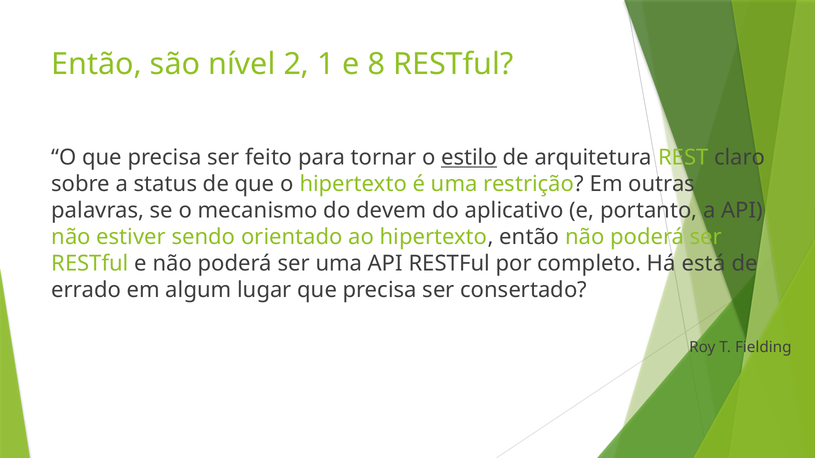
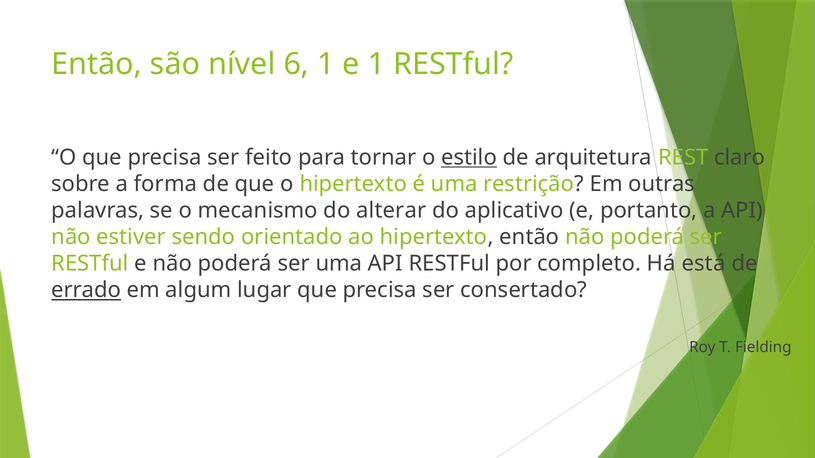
2: 2 -> 6
e 8: 8 -> 1
status: status -> forma
devem: devem -> alterar
errado underline: none -> present
